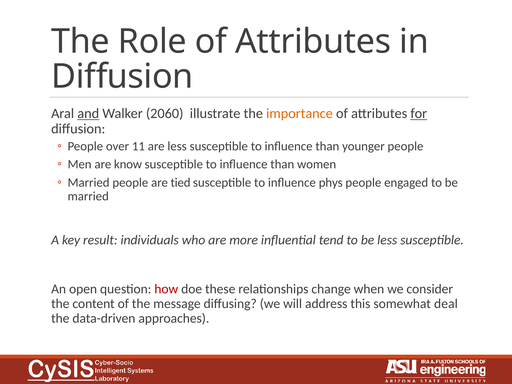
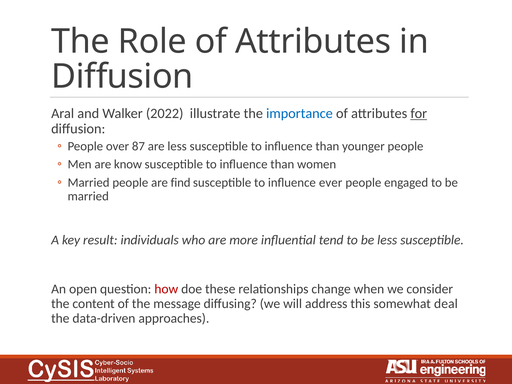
and underline: present -> none
2060: 2060 -> 2022
importance colour: orange -> blue
11: 11 -> 87
tied: tied -> find
phys: phys -> ever
